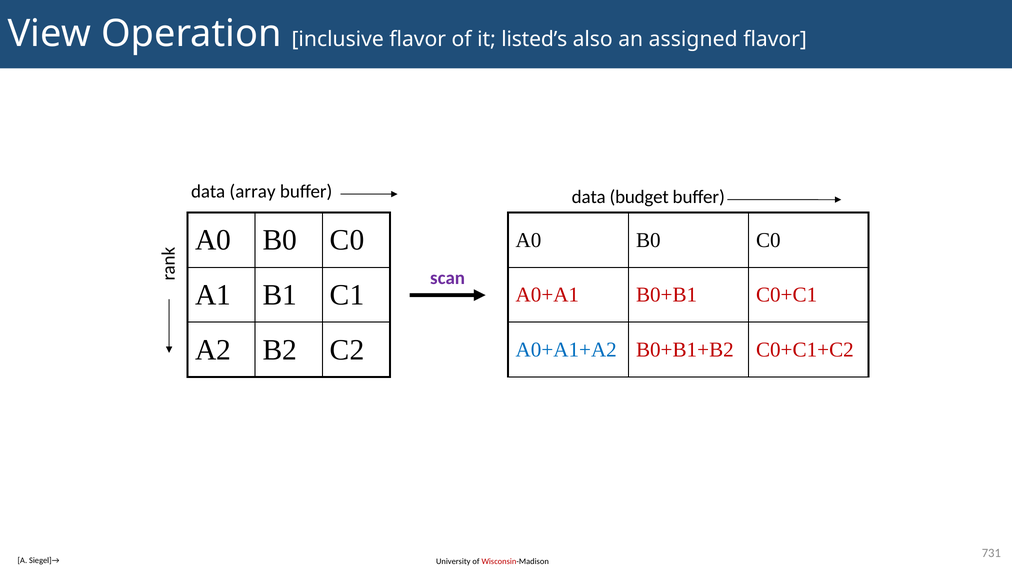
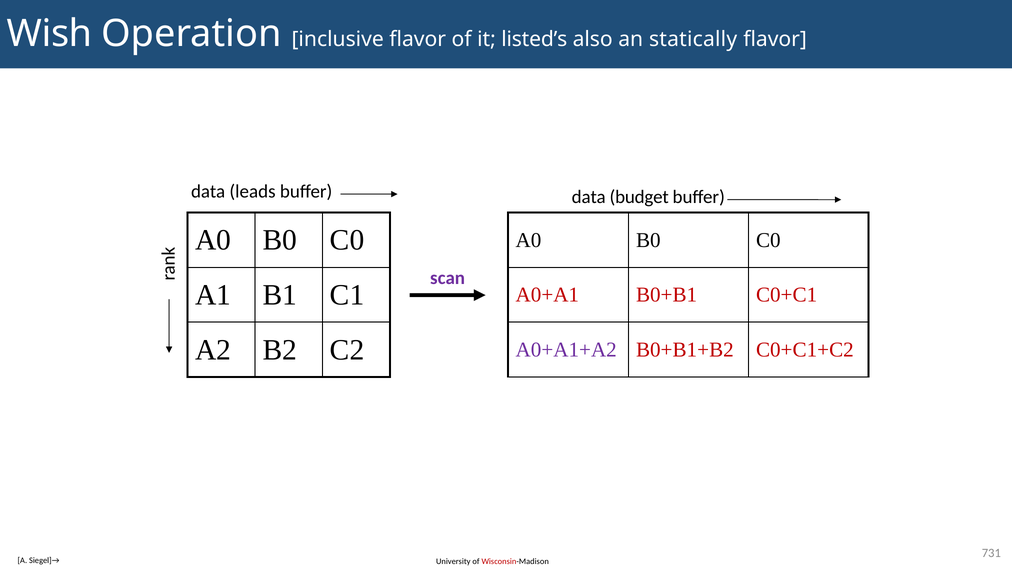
View: View -> Wish
assigned: assigned -> statically
array: array -> leads
A0+A1+A2 colour: blue -> purple
